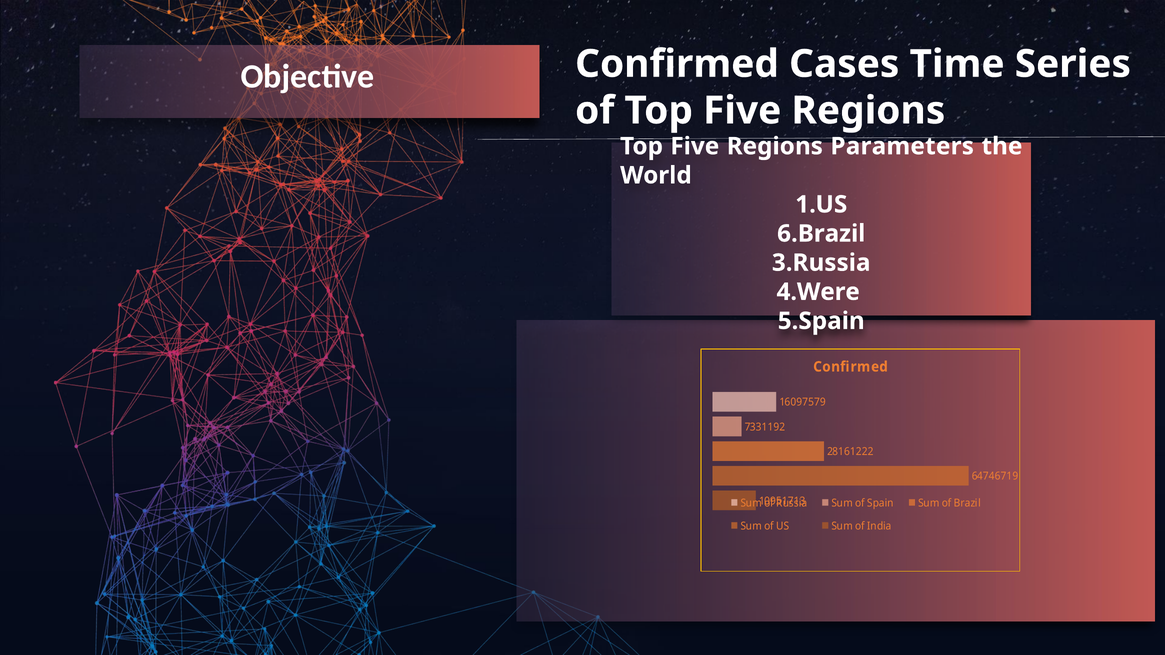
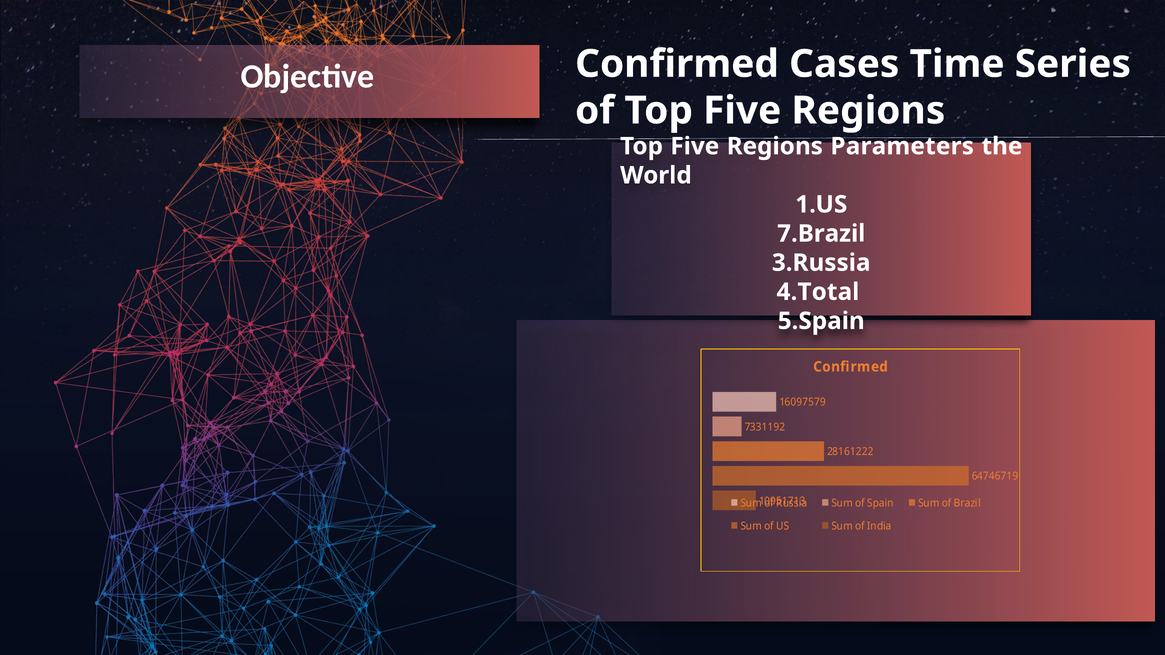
6.Brazil: 6.Brazil -> 7.Brazil
4.Were: 4.Were -> 4.Total
